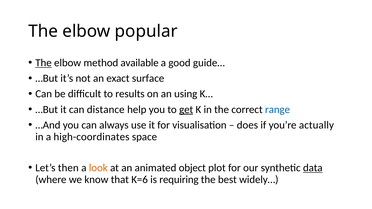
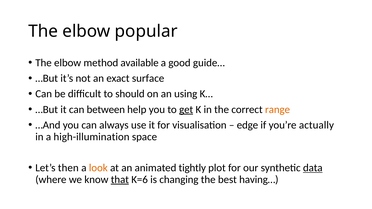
The at (44, 63) underline: present -> none
results: results -> should
distance: distance -> between
range colour: blue -> orange
does: does -> edge
high-coordinates: high-coordinates -> high-illumination
object: object -> tightly
that underline: none -> present
requiring: requiring -> changing
widely…: widely… -> having…
